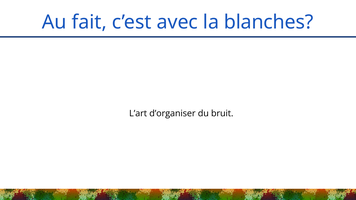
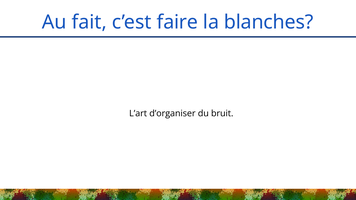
avec: avec -> faire
